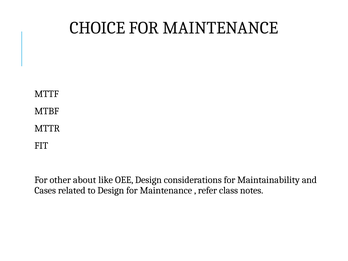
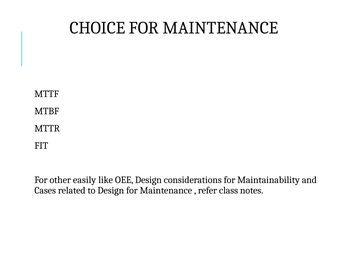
about: about -> easily
